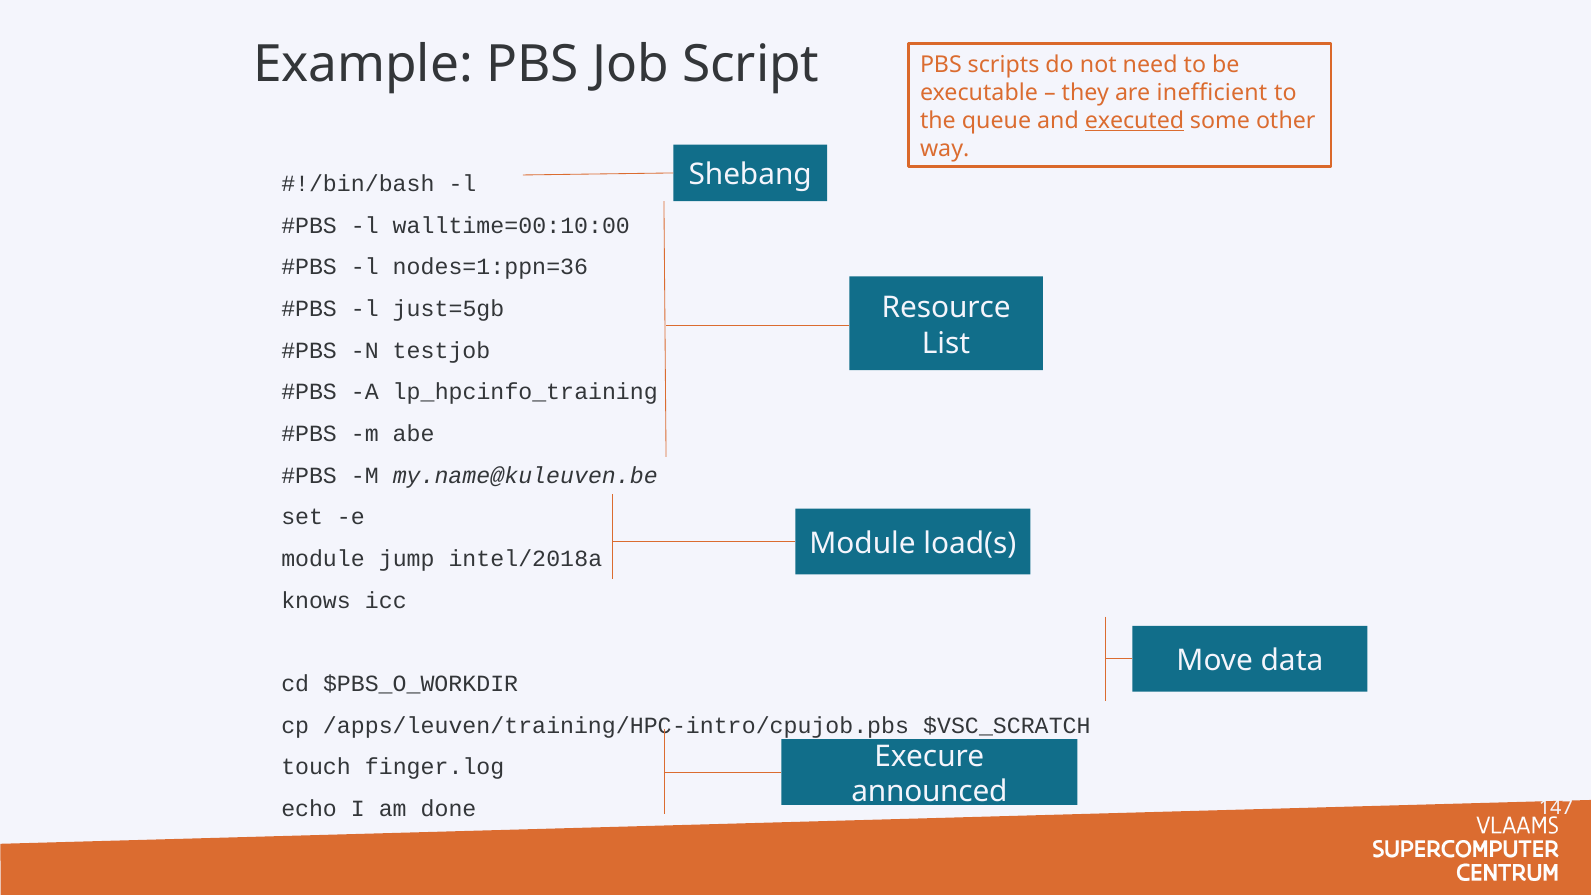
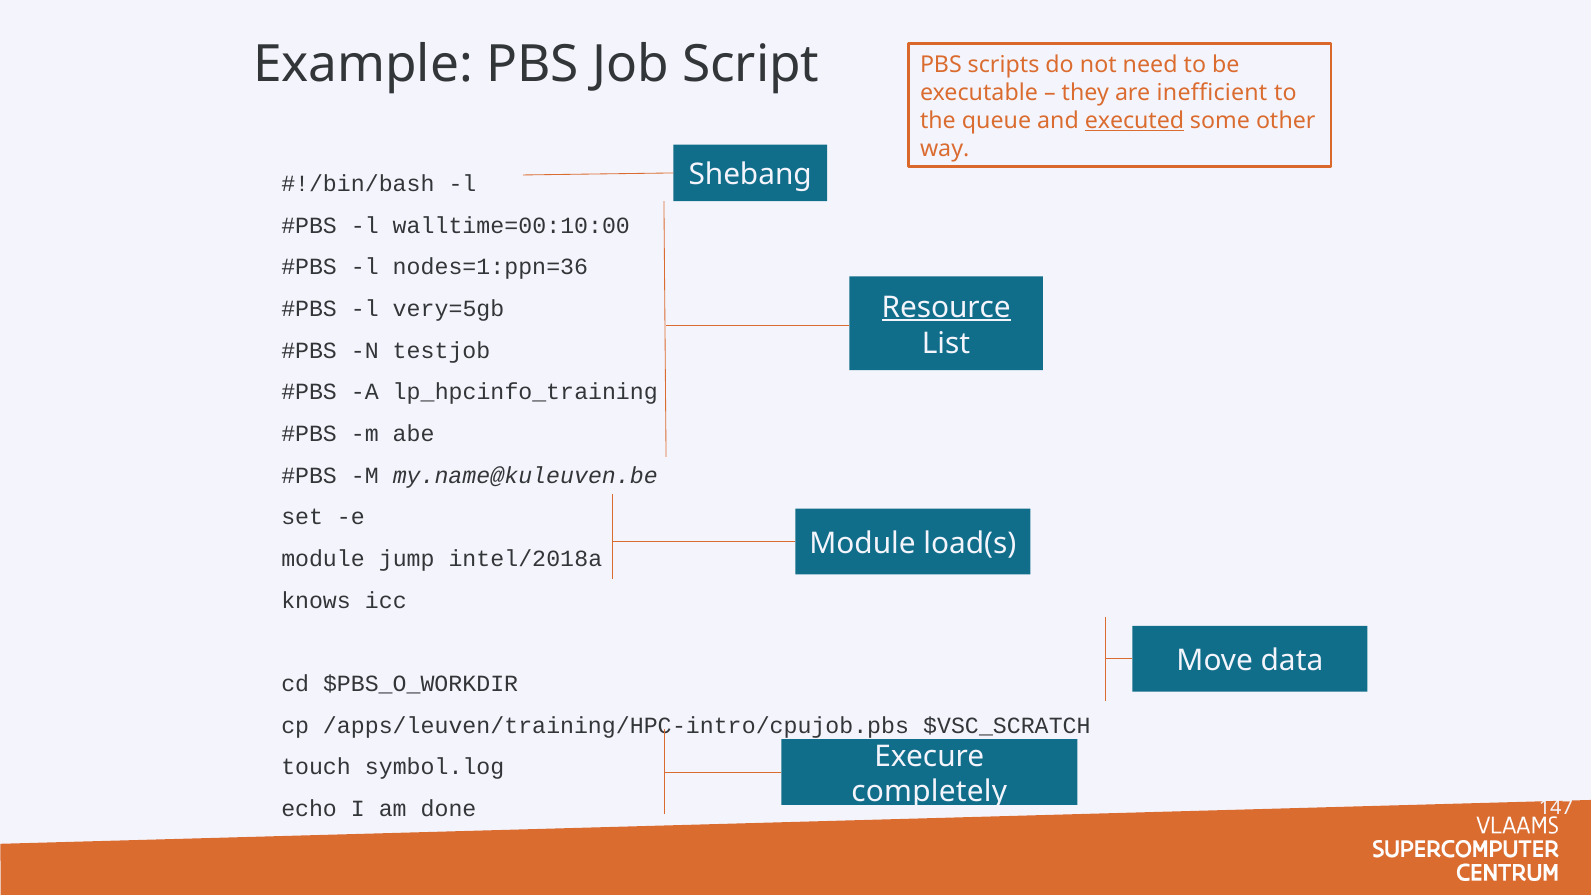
Resource underline: none -> present
just=5gb: just=5gb -> very=5gb
finger.log: finger.log -> symbol.log
announced: announced -> completely
